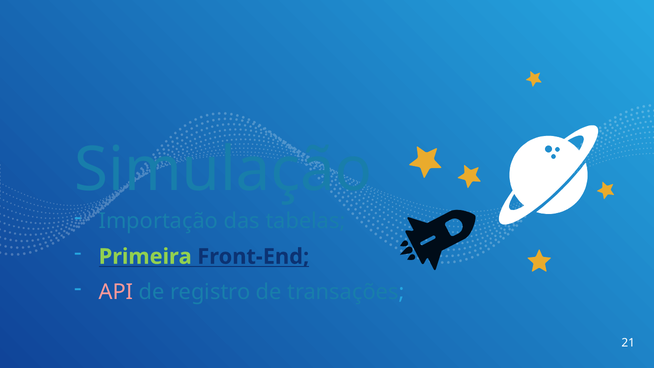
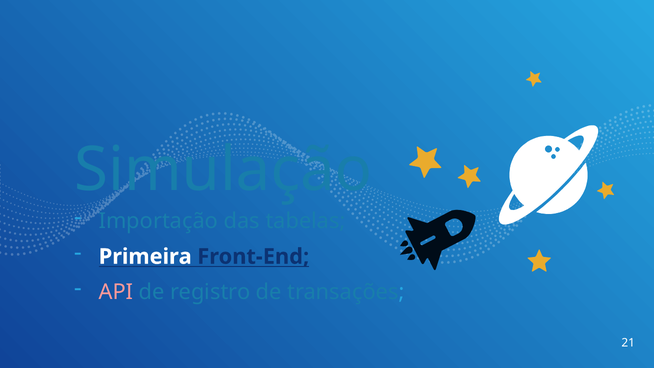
Primeira colour: light green -> white
